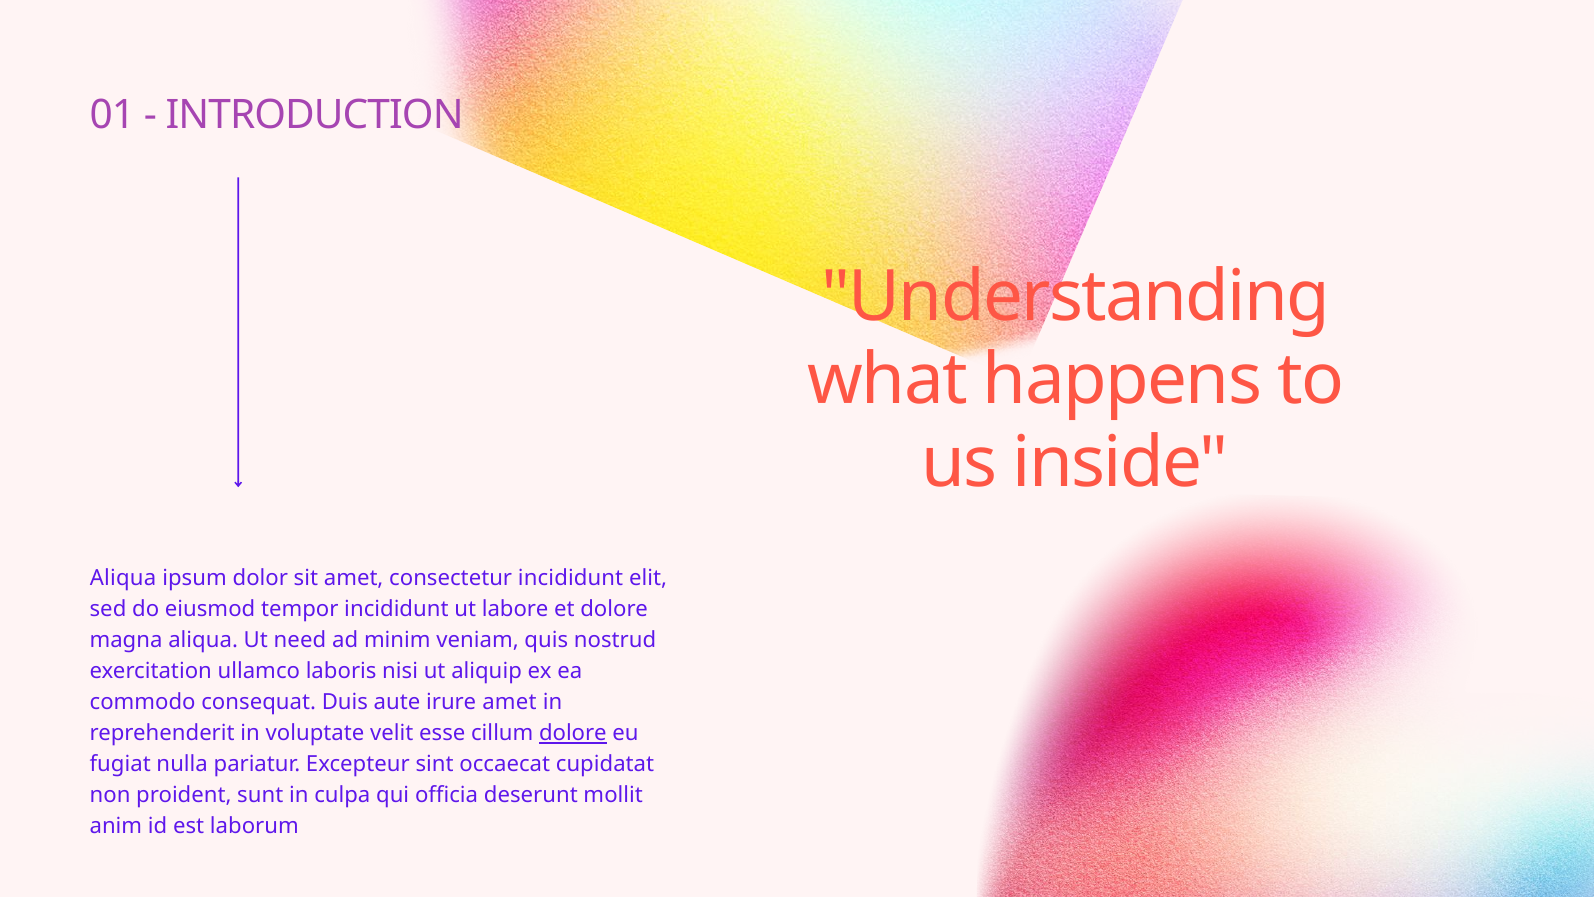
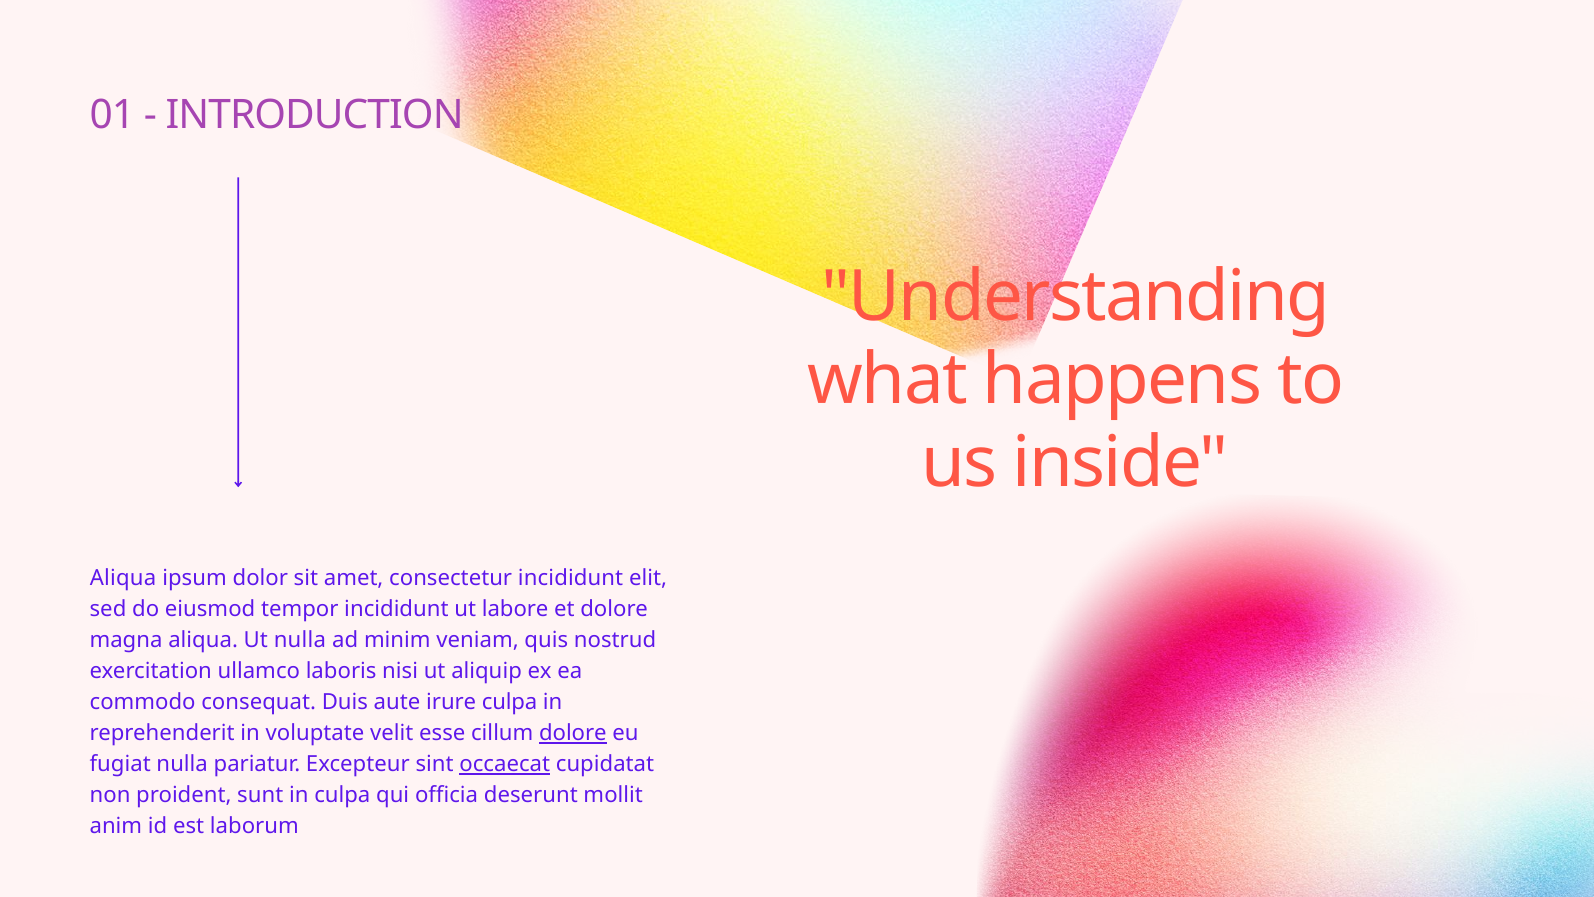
Ut need: need -> nulla
irure amet: amet -> culpa
occaecat underline: none -> present
